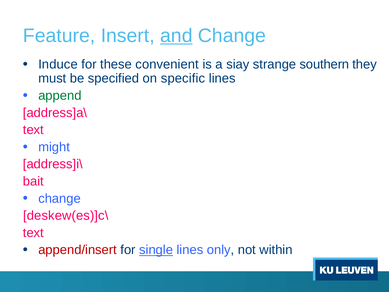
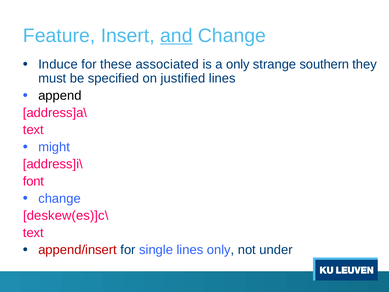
convenient: convenient -> associated
a siay: siay -> only
specific: specific -> justified
append colour: green -> black
bait: bait -> font
single underline: present -> none
within: within -> under
